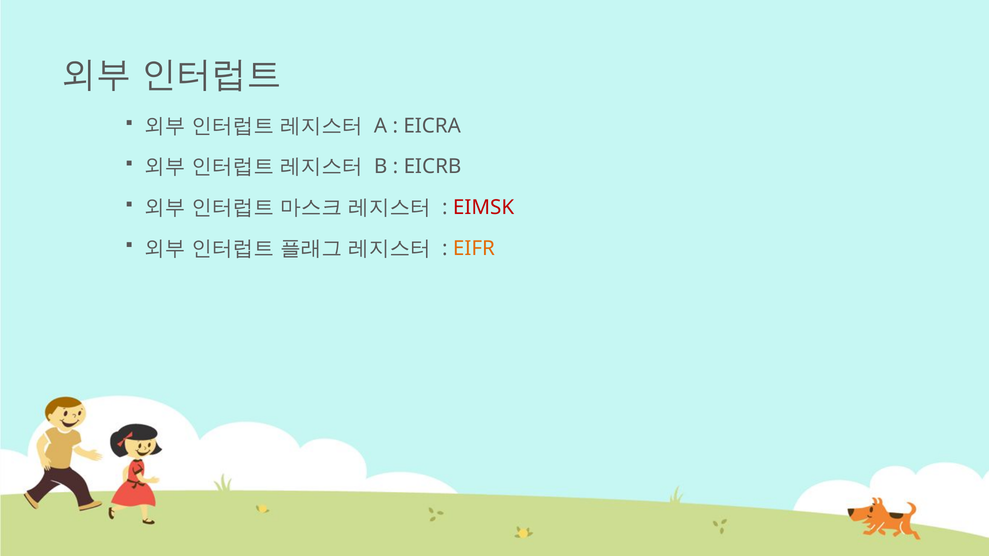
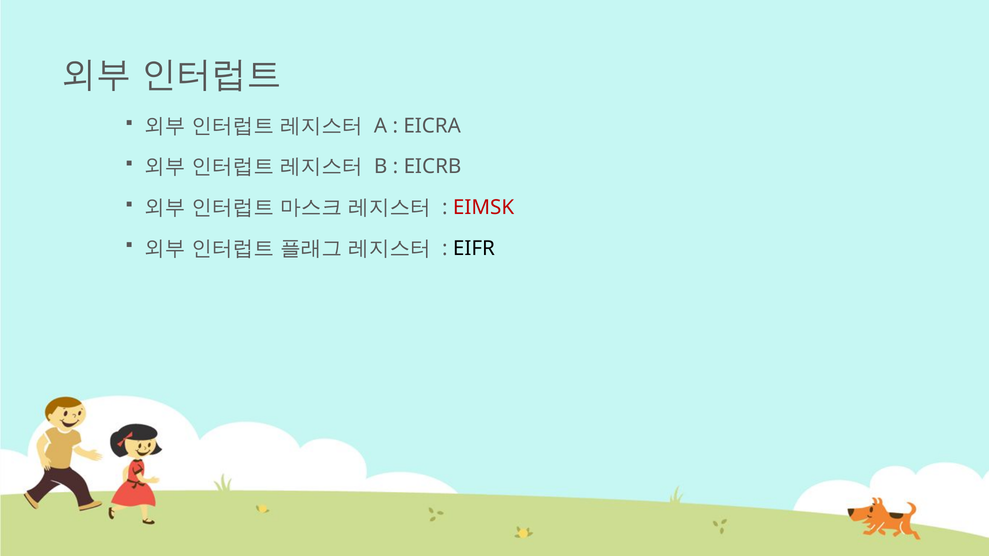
EIFR colour: orange -> black
